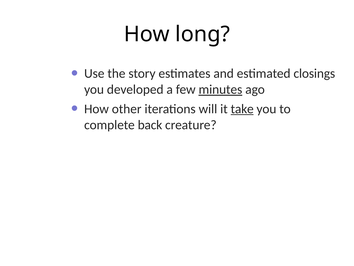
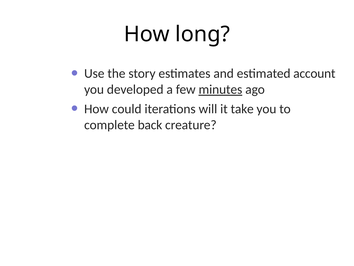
closings: closings -> account
other: other -> could
take underline: present -> none
